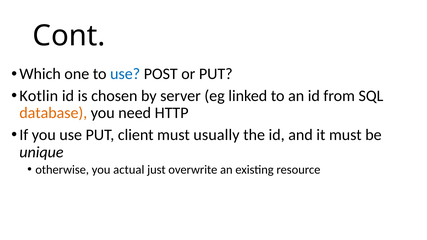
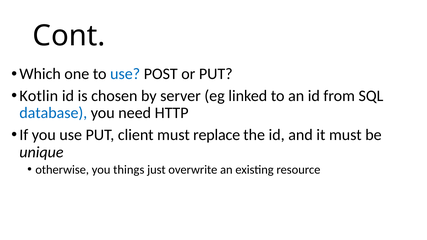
database colour: orange -> blue
usually: usually -> replace
actual: actual -> things
